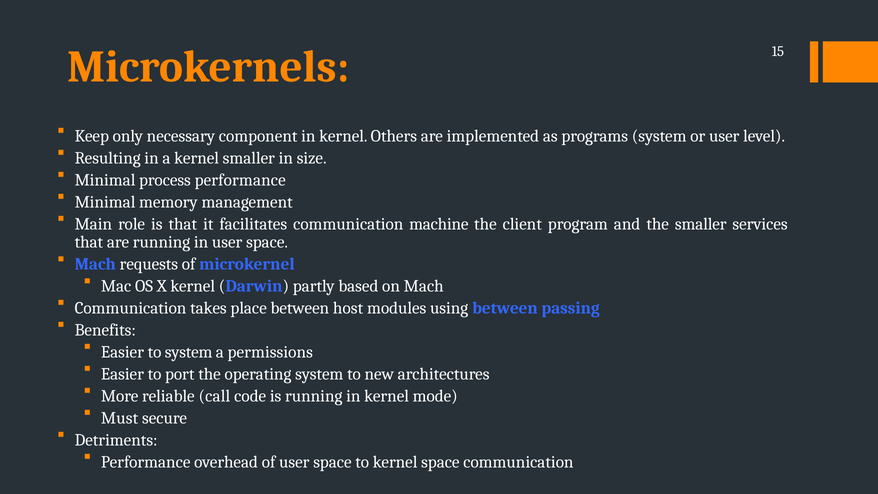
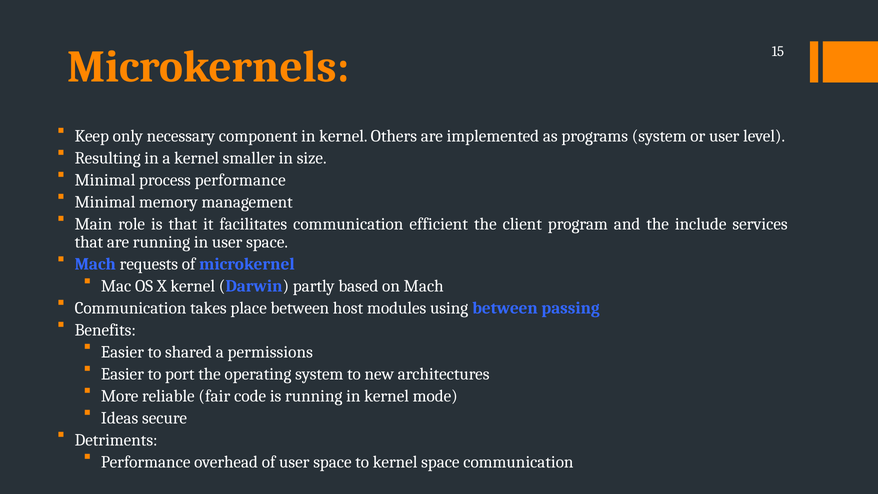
machine: machine -> efficient
the smaller: smaller -> include
to system: system -> shared
call: call -> fair
Must: Must -> Ideas
